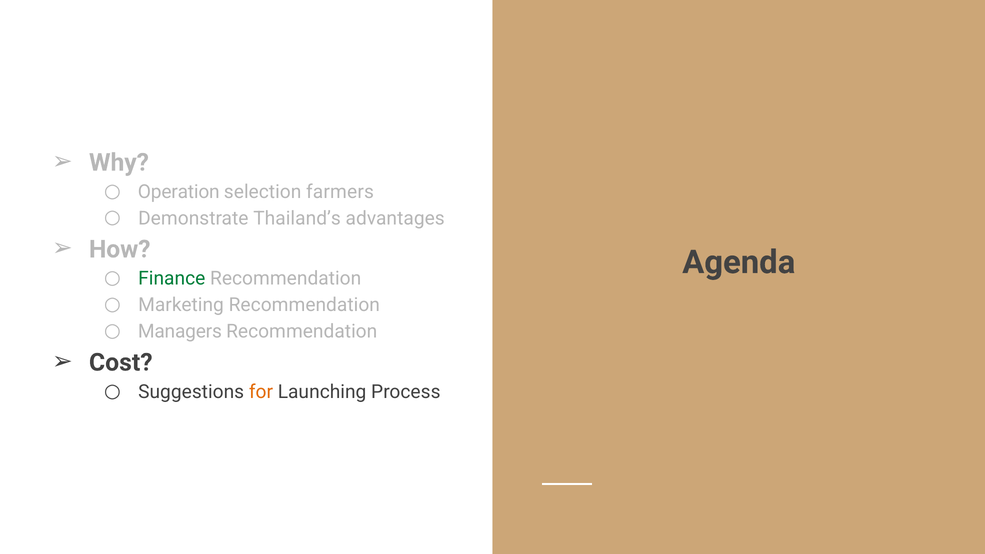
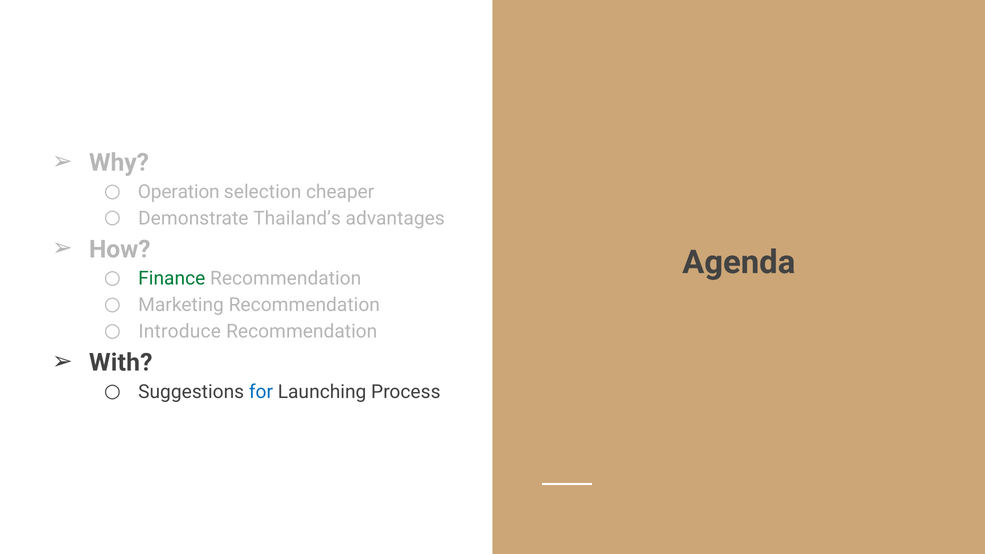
farmers: farmers -> cheaper
Managers: Managers -> Introduce
Cost: Cost -> With
for colour: orange -> blue
